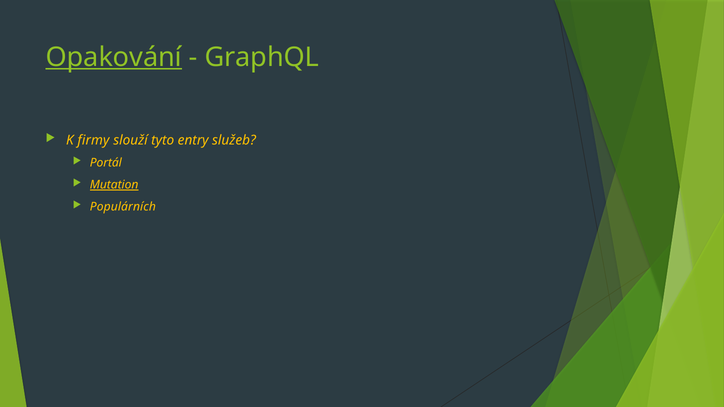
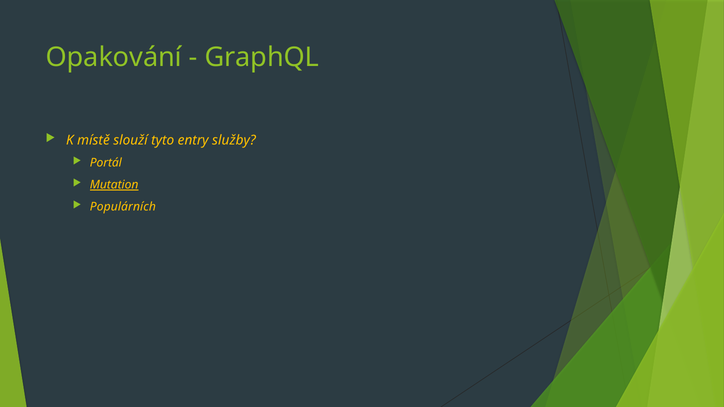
Opakování underline: present -> none
firmy: firmy -> místě
služeb: služeb -> služby
